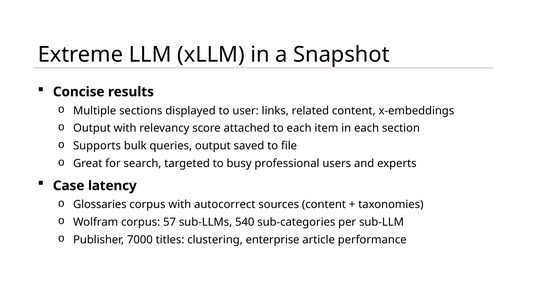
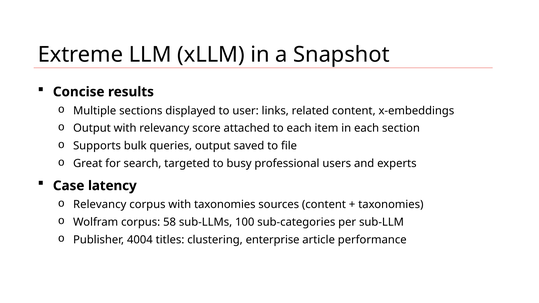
Glossaries at (100, 205): Glossaries -> Relevancy
with autocorrect: autocorrect -> taxonomies
57: 57 -> 58
540: 540 -> 100
7000: 7000 -> 4004
